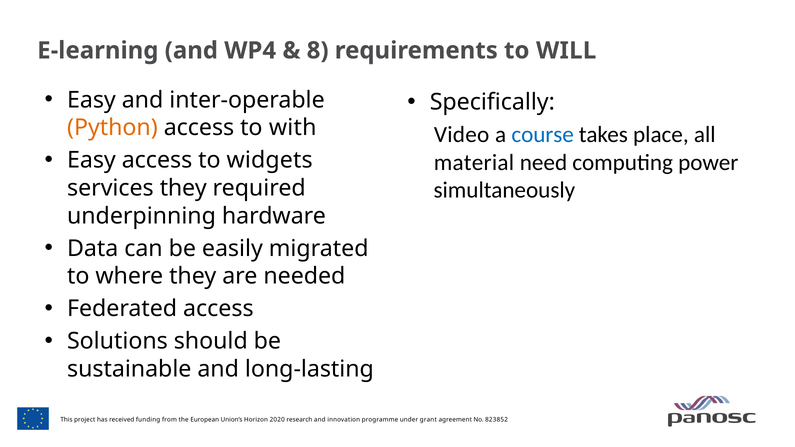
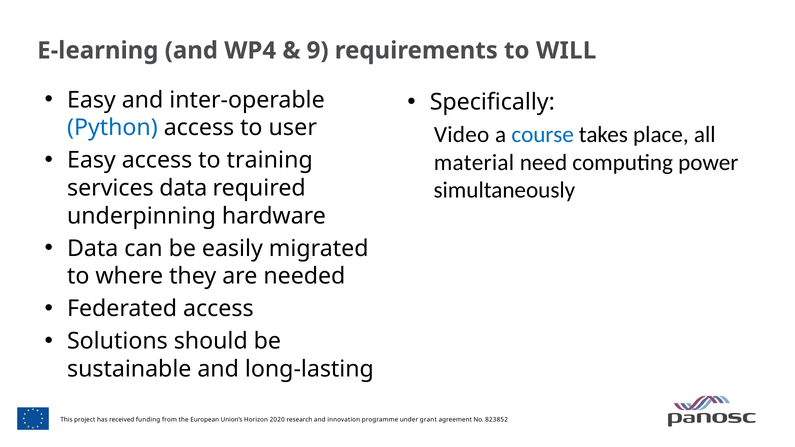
8: 8 -> 9
Python colour: orange -> blue
with: with -> user
widgets: widgets -> training
services they: they -> data
